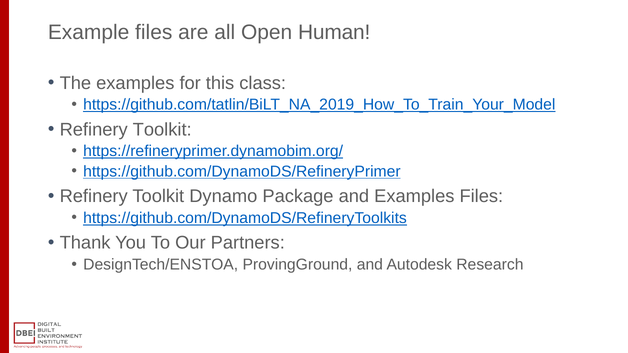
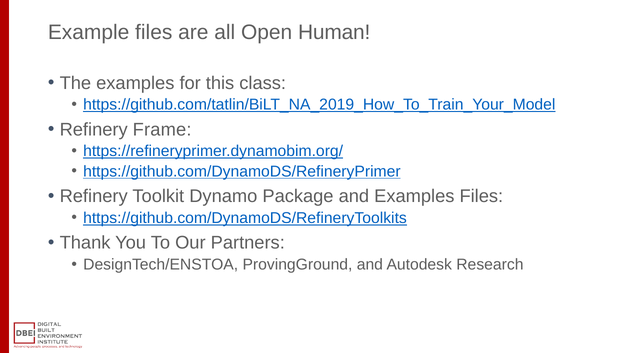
Toolkit at (162, 130): Toolkit -> Frame
